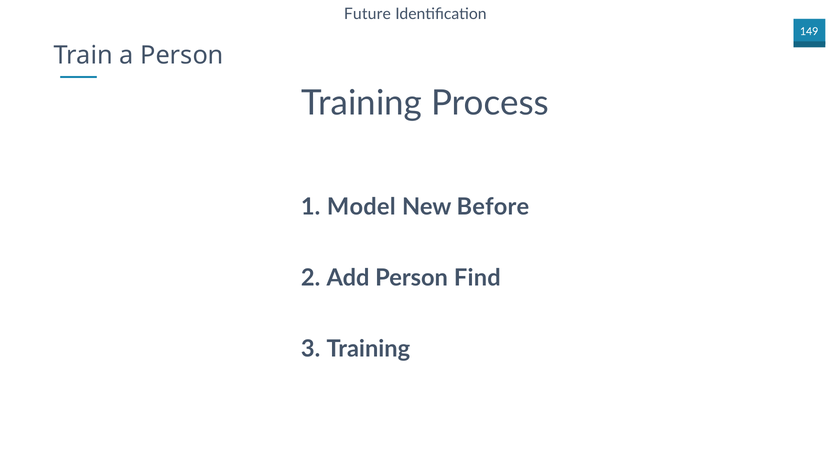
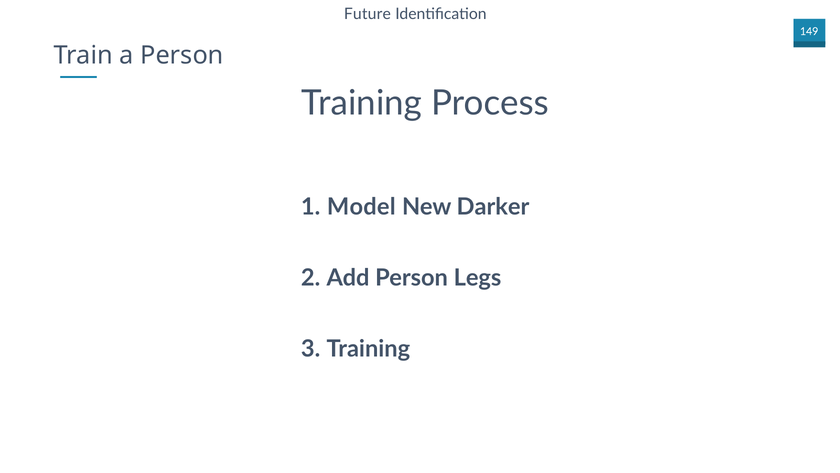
Before: Before -> Darker
Find: Find -> Legs
